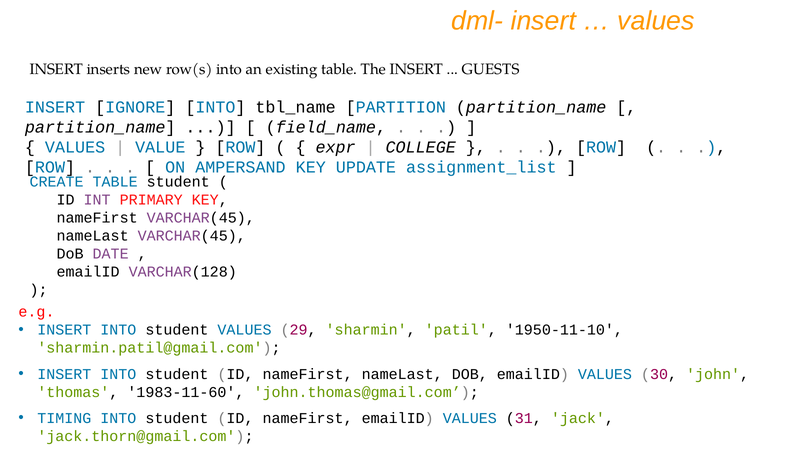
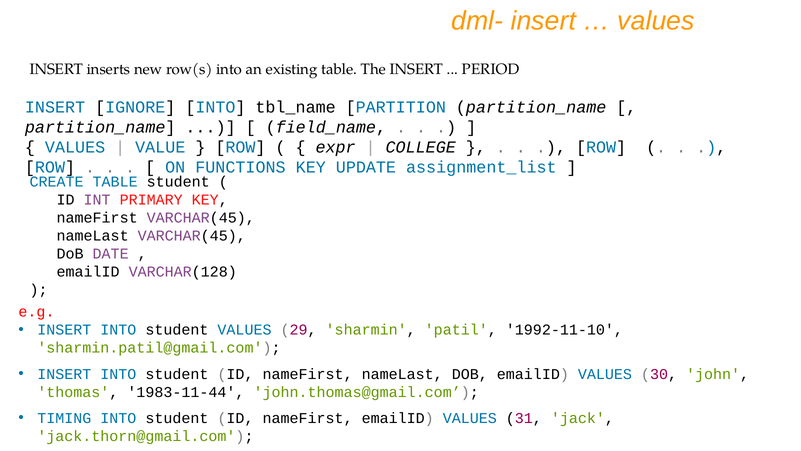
GUESTS: GUESTS -> PERIOD
AMPERSAND: AMPERSAND -> FUNCTIONS
1950-11-10: 1950-11-10 -> 1992-11-10
1983-11-60: 1983-11-60 -> 1983-11-44
